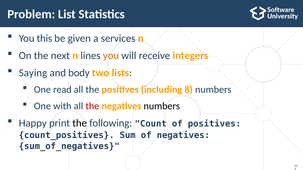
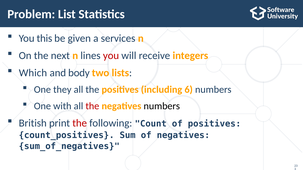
you at (111, 56) colour: orange -> red
Saying: Saying -> Which
read: read -> they
8: 8 -> 6
Happy: Happy -> British
the at (80, 123) colour: black -> red
